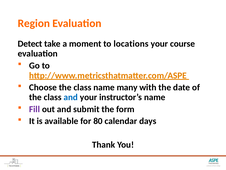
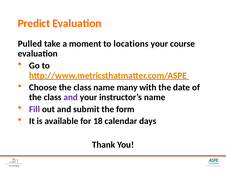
Region: Region -> Predict
Detect: Detect -> Pulled
and at (71, 97) colour: blue -> purple
80: 80 -> 18
